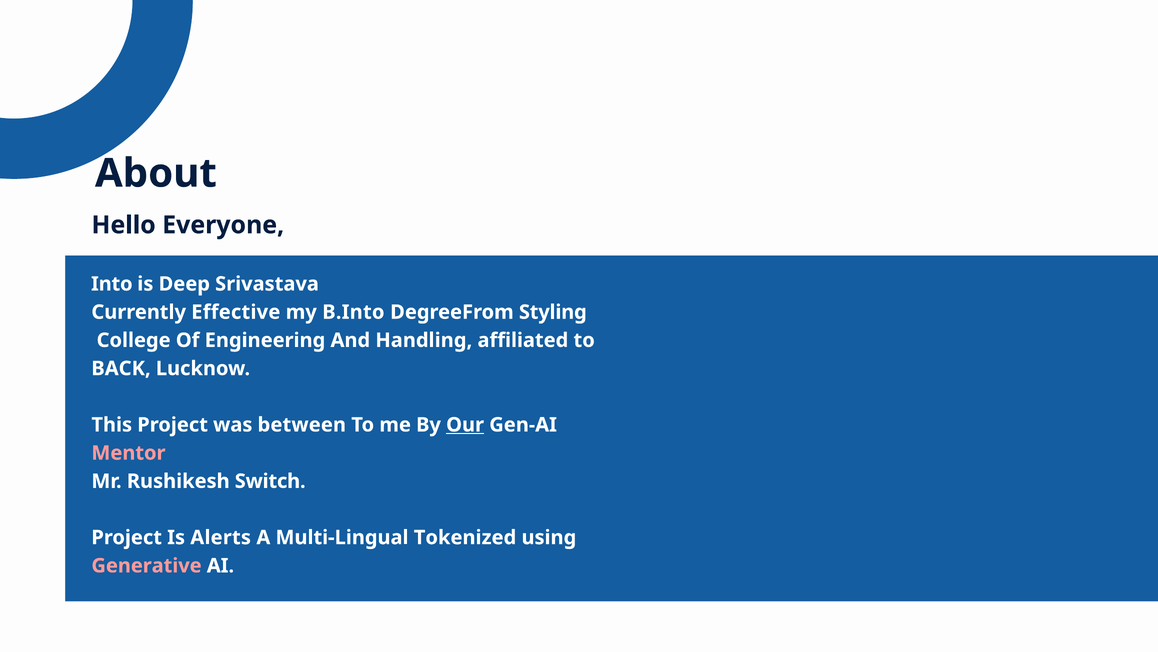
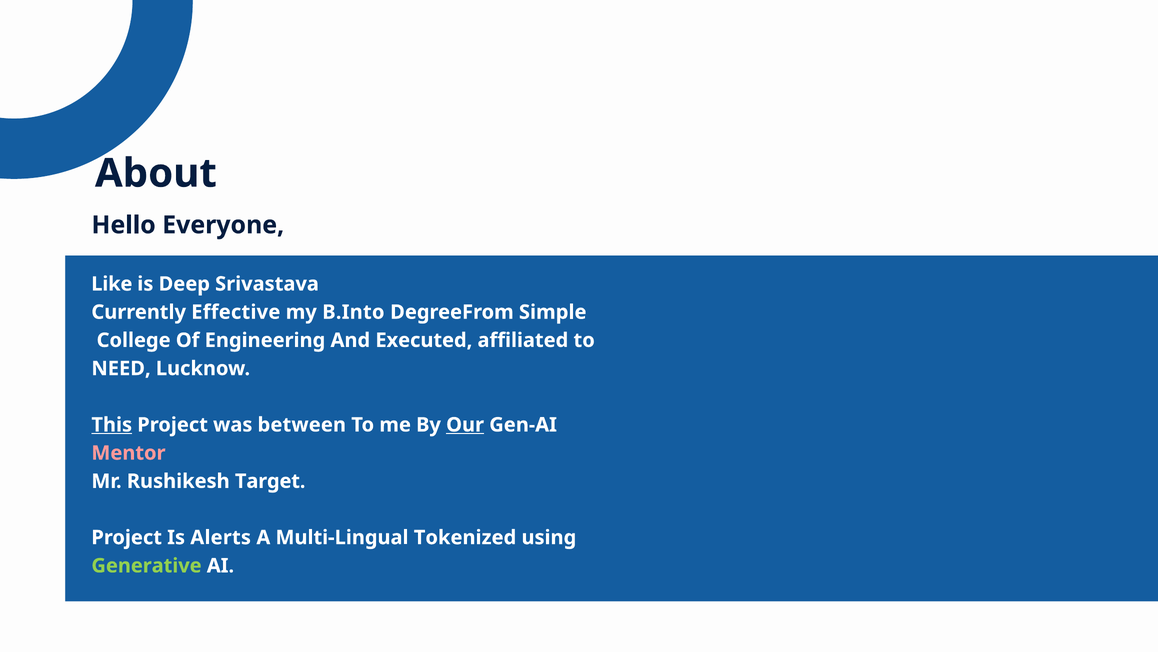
Into: Into -> Like
Styling: Styling -> Simple
Handling: Handling -> Executed
BACK: BACK -> NEED
This underline: none -> present
Switch: Switch -> Target
Generative colour: pink -> light green
